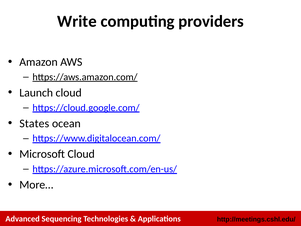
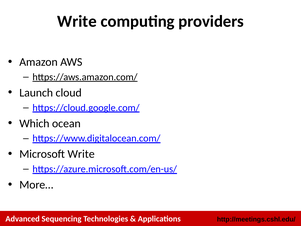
States: States -> Which
Microsoft Cloud: Cloud -> Write
